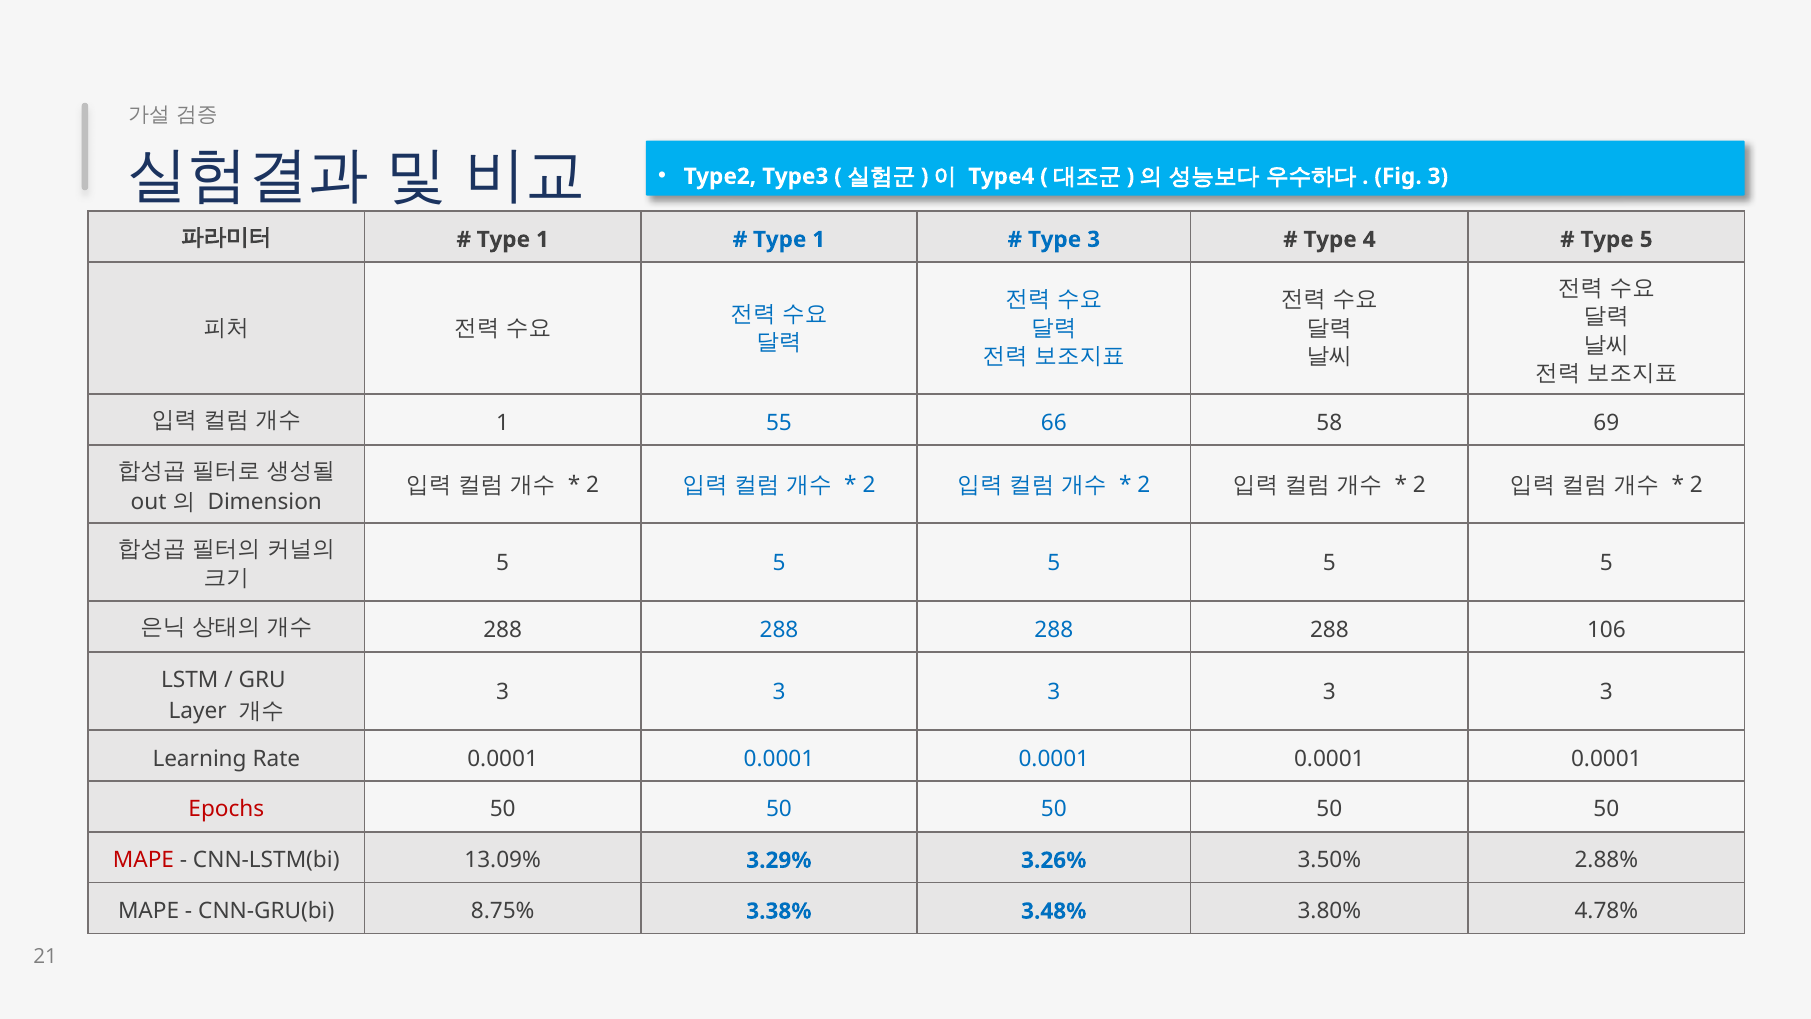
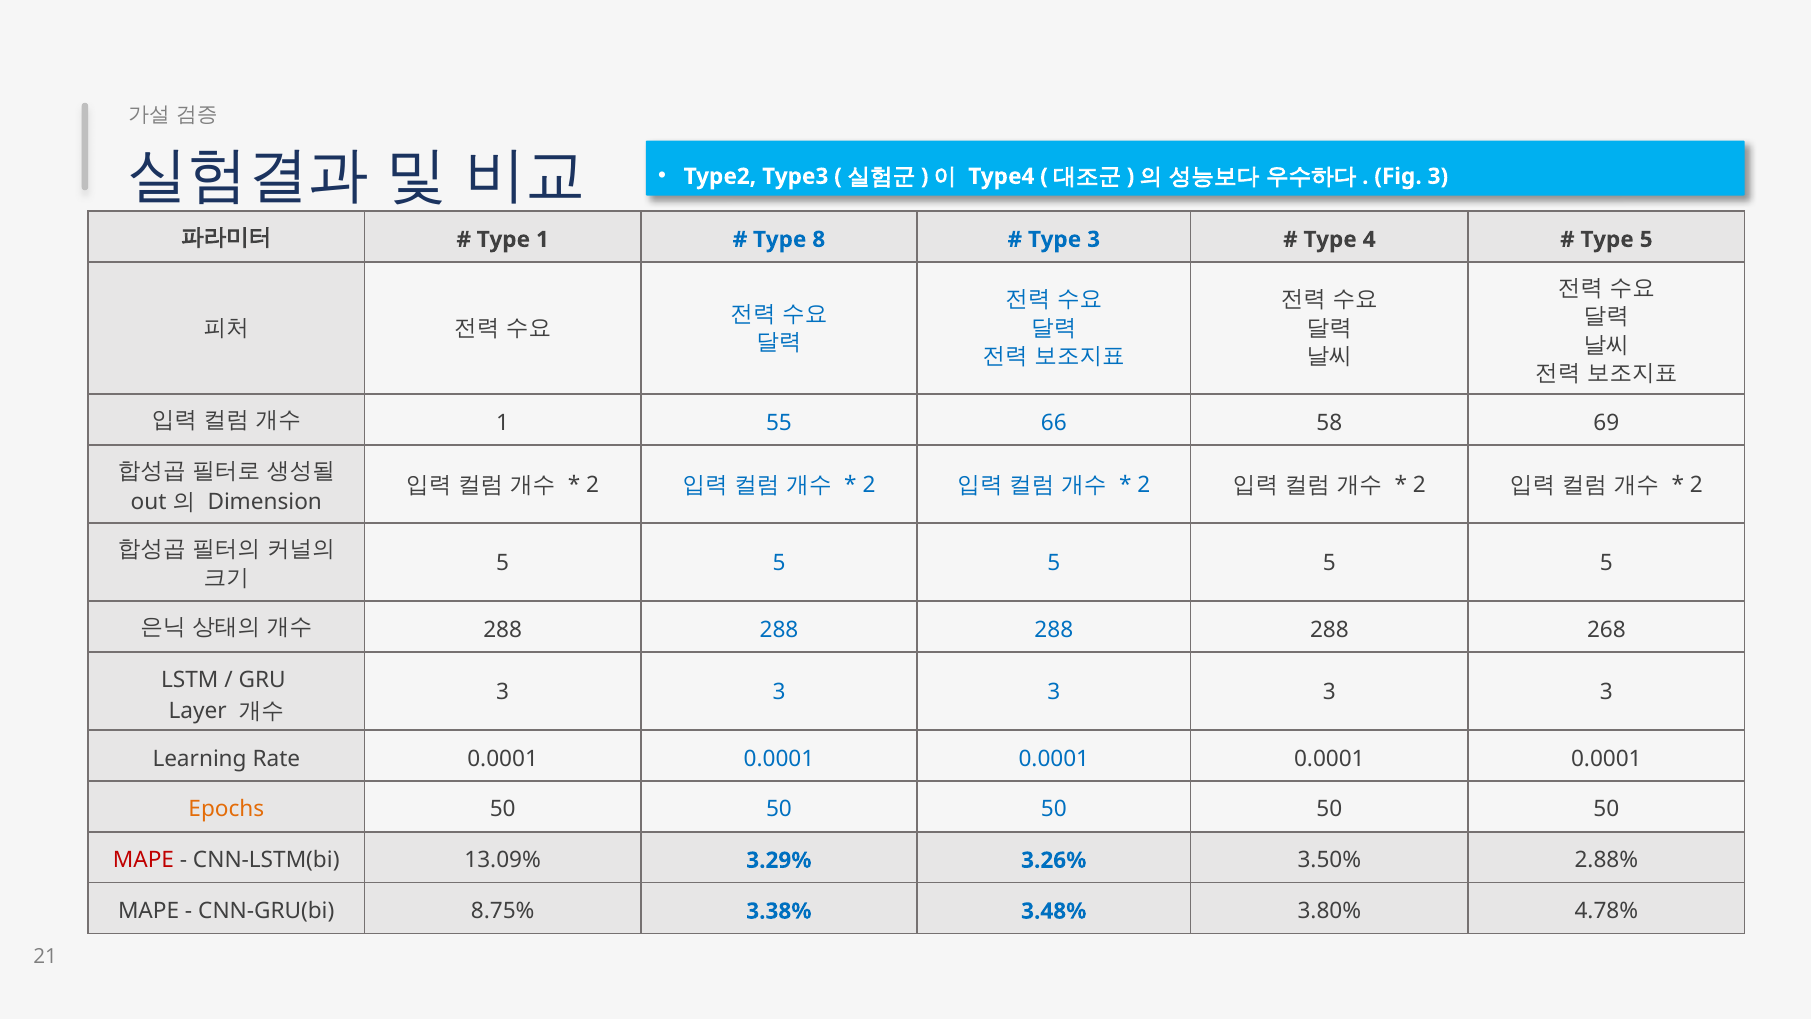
1 at (819, 239): 1 -> 8
106: 106 -> 268
Epochs colour: red -> orange
